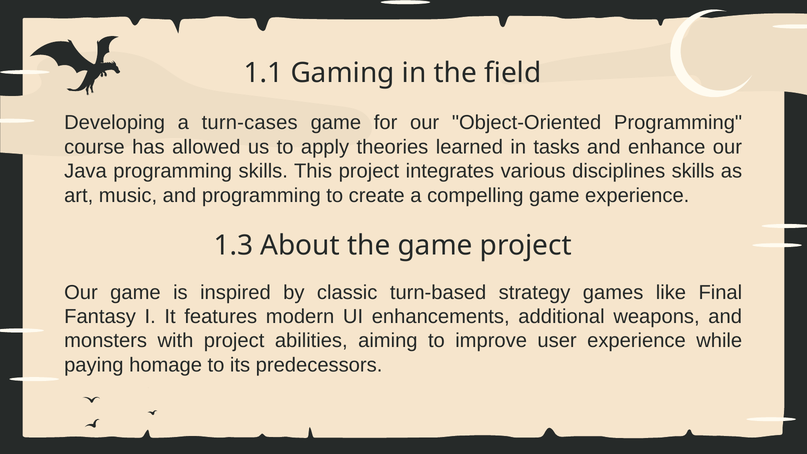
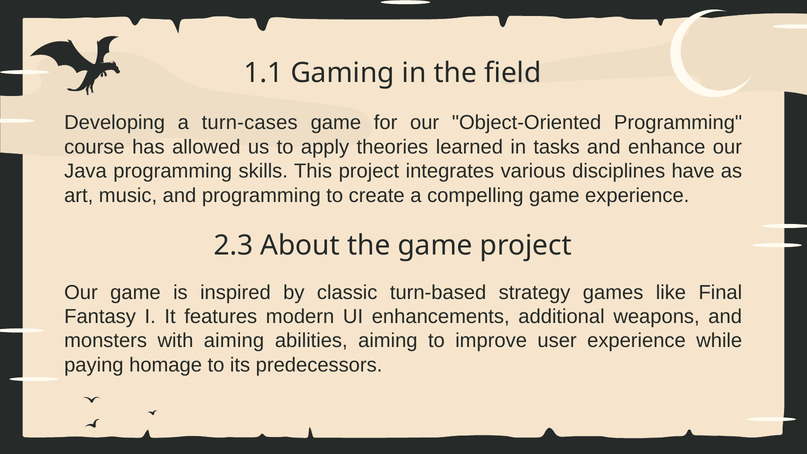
disciplines skills: skills -> have
1.3: 1.3 -> 2.3
with project: project -> aiming
